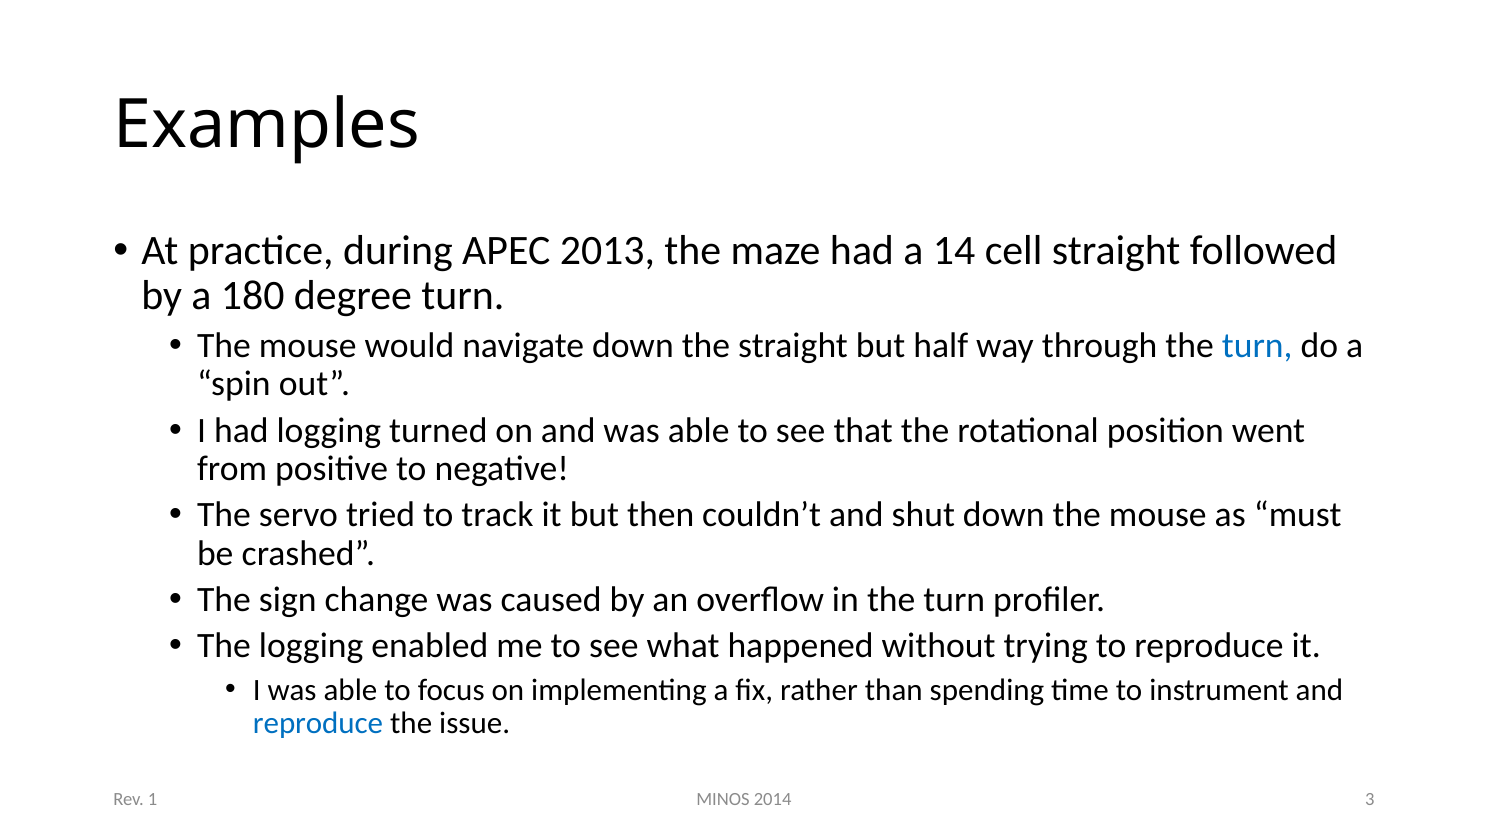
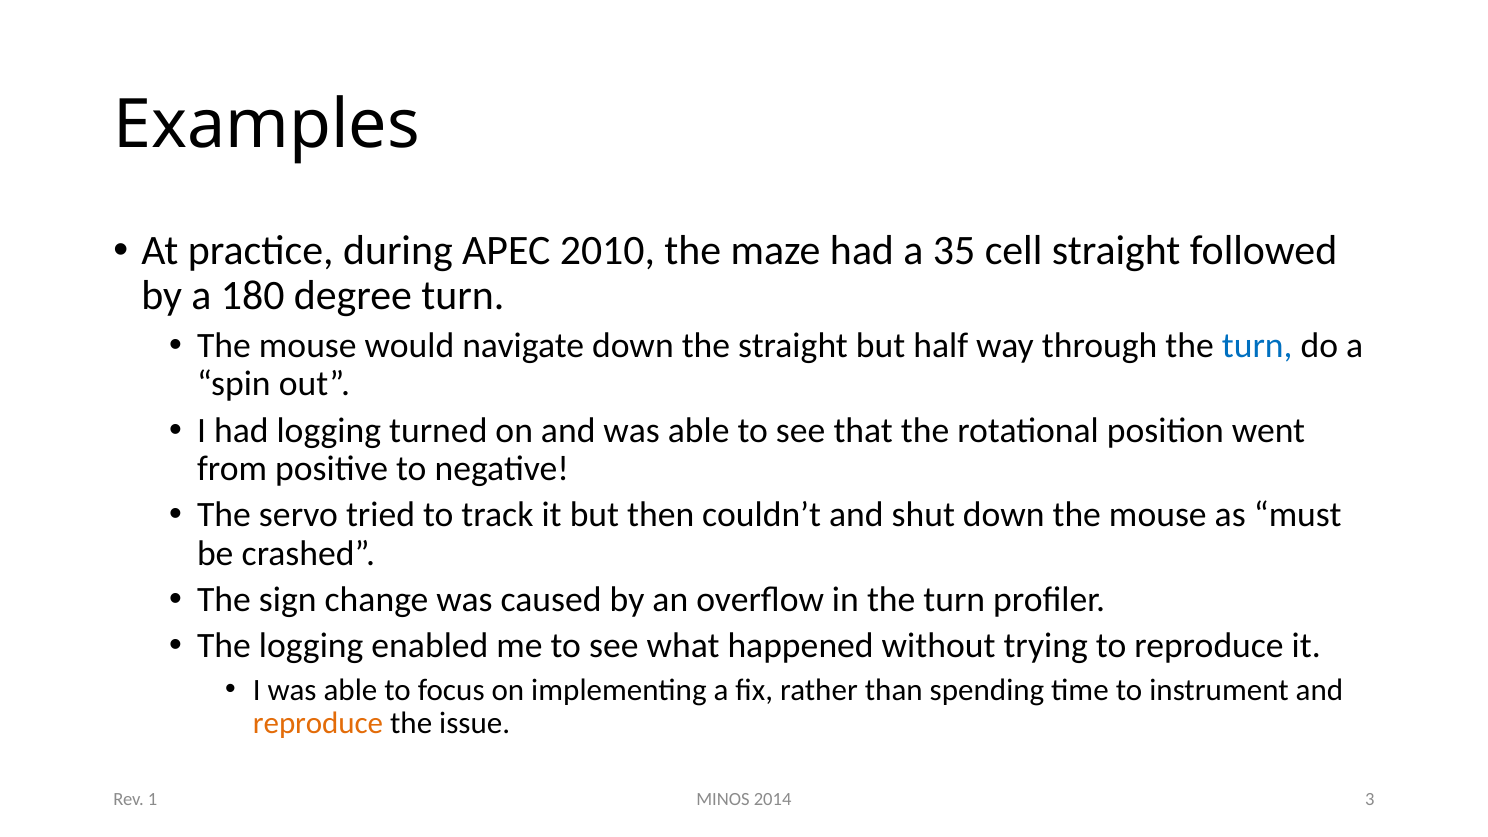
2013: 2013 -> 2010
14: 14 -> 35
reproduce at (318, 723) colour: blue -> orange
